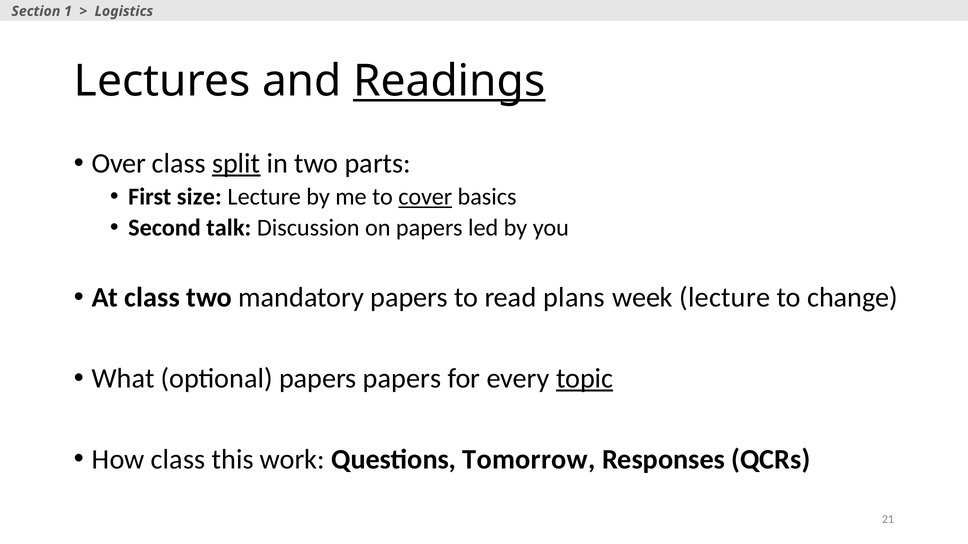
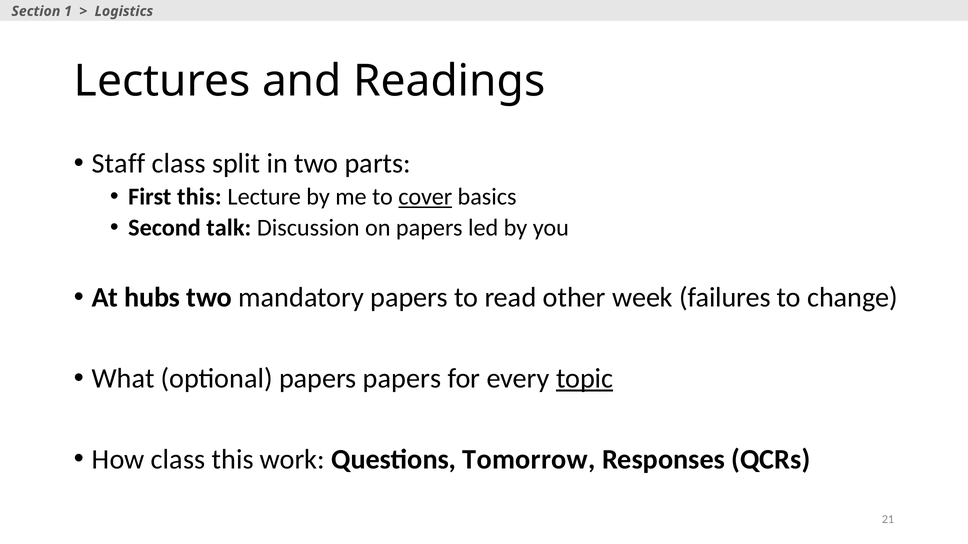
Readings underline: present -> none
Over: Over -> Staff
split underline: present -> none
First size: size -> this
At class: class -> hubs
plans: plans -> other
week lecture: lecture -> failures
